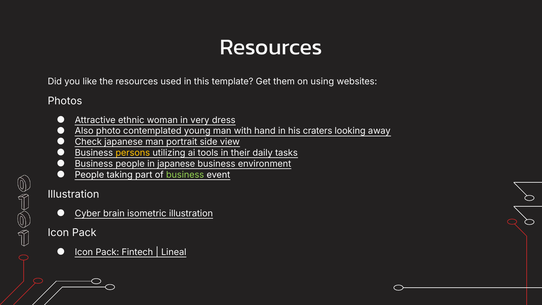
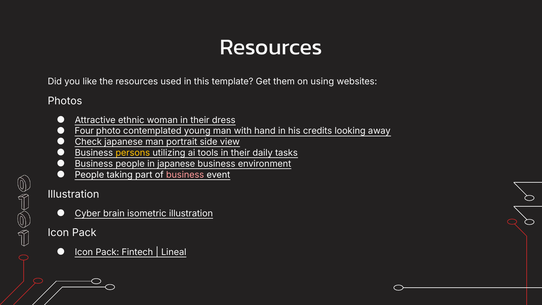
woman in very: very -> their
Also: Also -> Four
craters: craters -> credits
business at (185, 175) colour: light green -> pink
